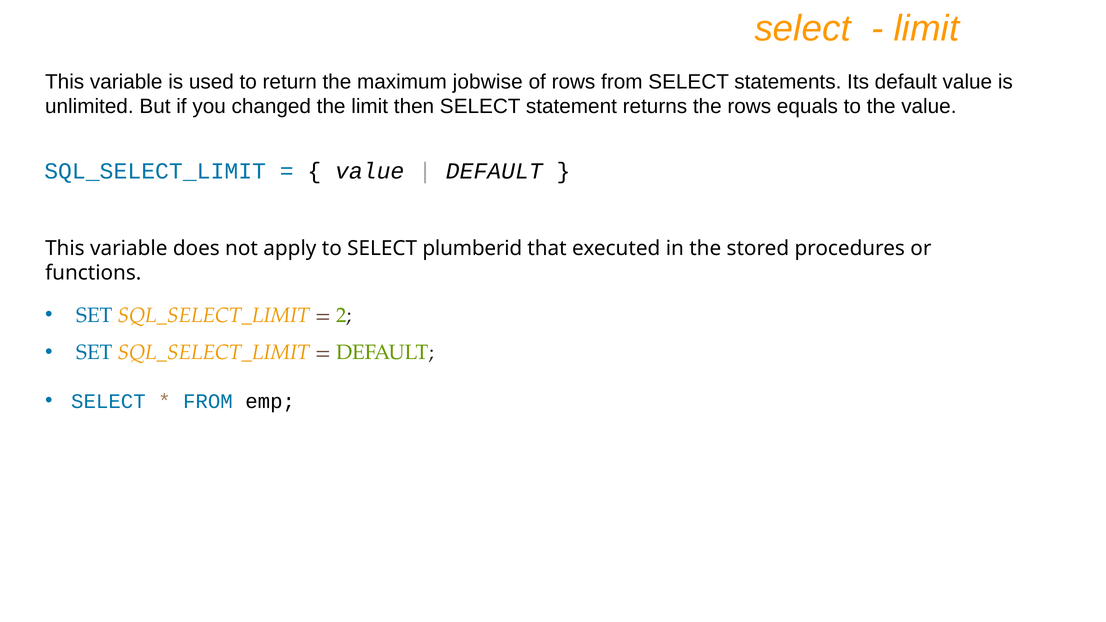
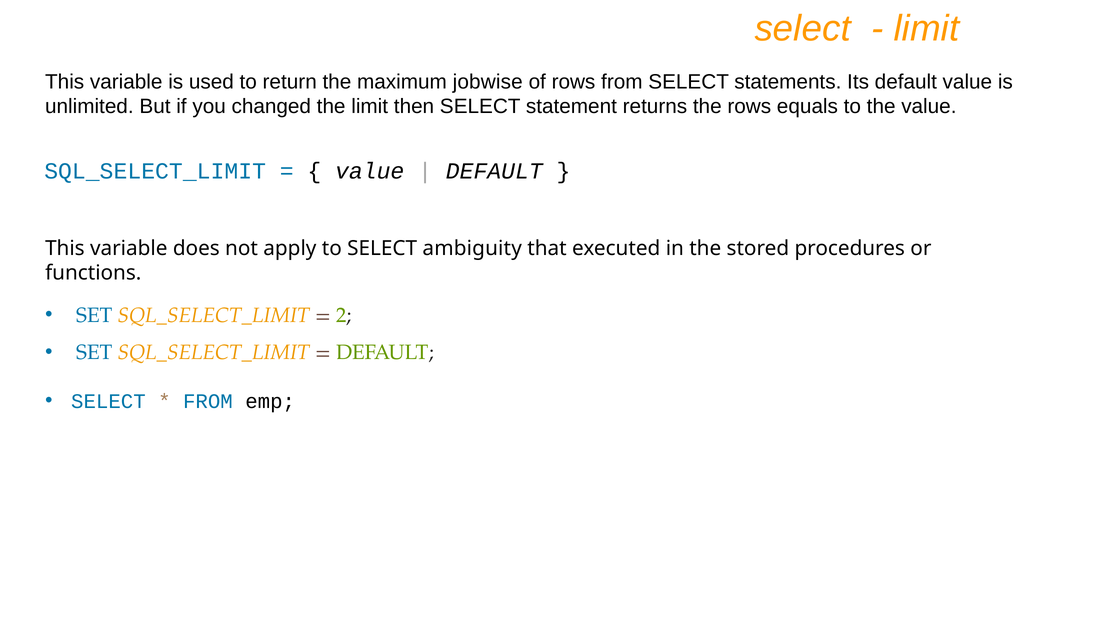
plumberid: plumberid -> ambiguity
